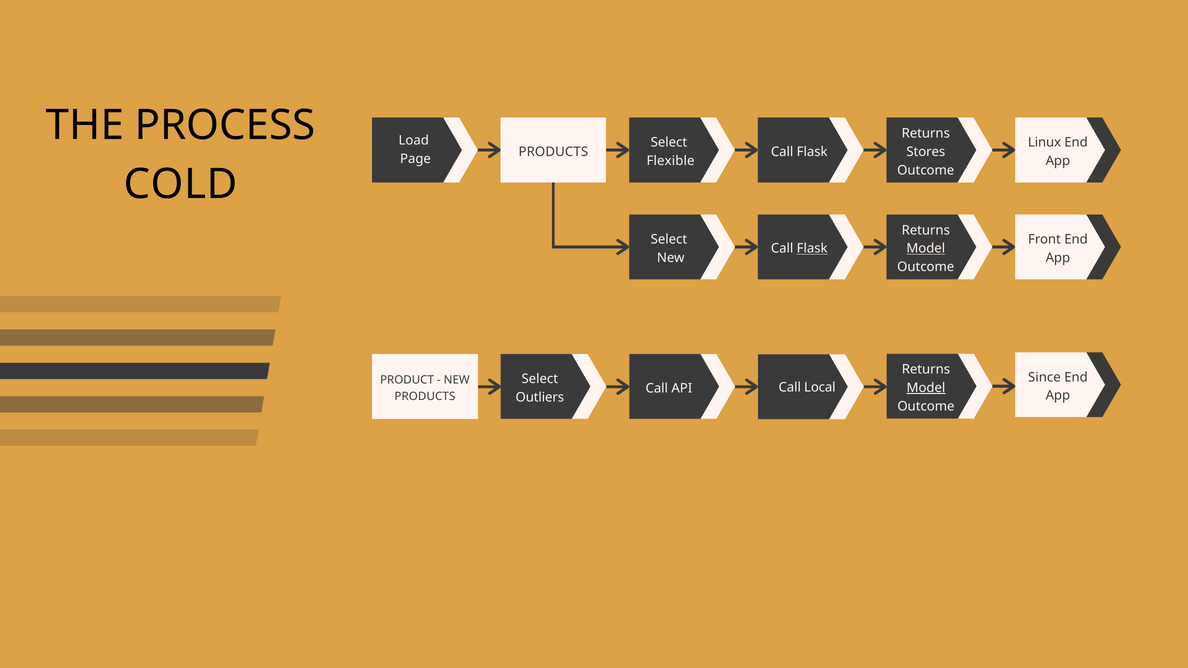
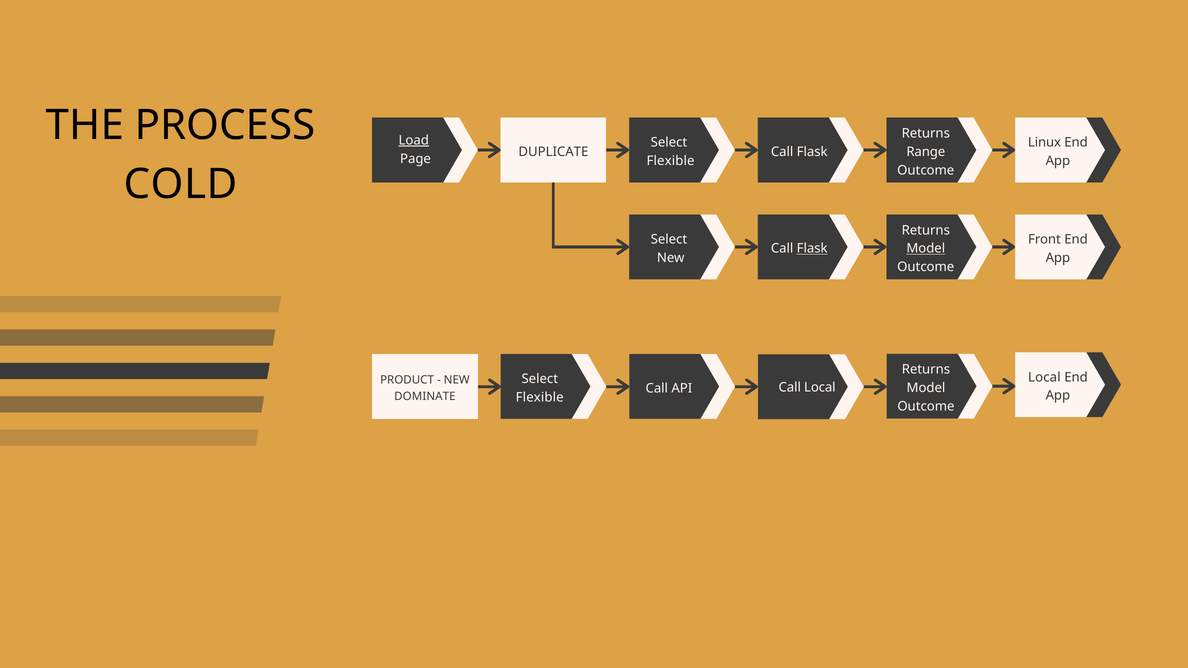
Load underline: none -> present
PRODUCTS at (553, 152): PRODUCTS -> DUPLICATE
Stores: Stores -> Range
Since at (1044, 377): Since -> Local
Model at (926, 388) underline: present -> none
PRODUCTS at (425, 396): PRODUCTS -> DOMINATE
Outliers at (540, 398): Outliers -> Flexible
